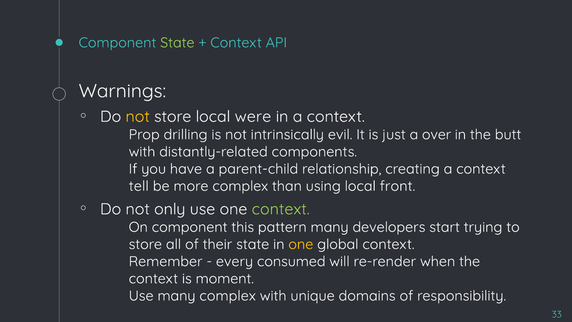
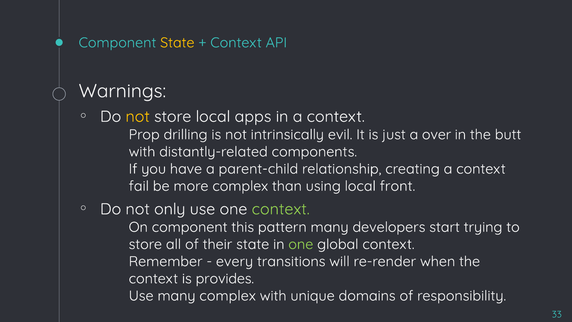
State at (177, 43) colour: light green -> yellow
were: were -> apps
tell: tell -> fail
one at (301, 244) colour: yellow -> light green
consumed: consumed -> transitions
moment: moment -> provides
